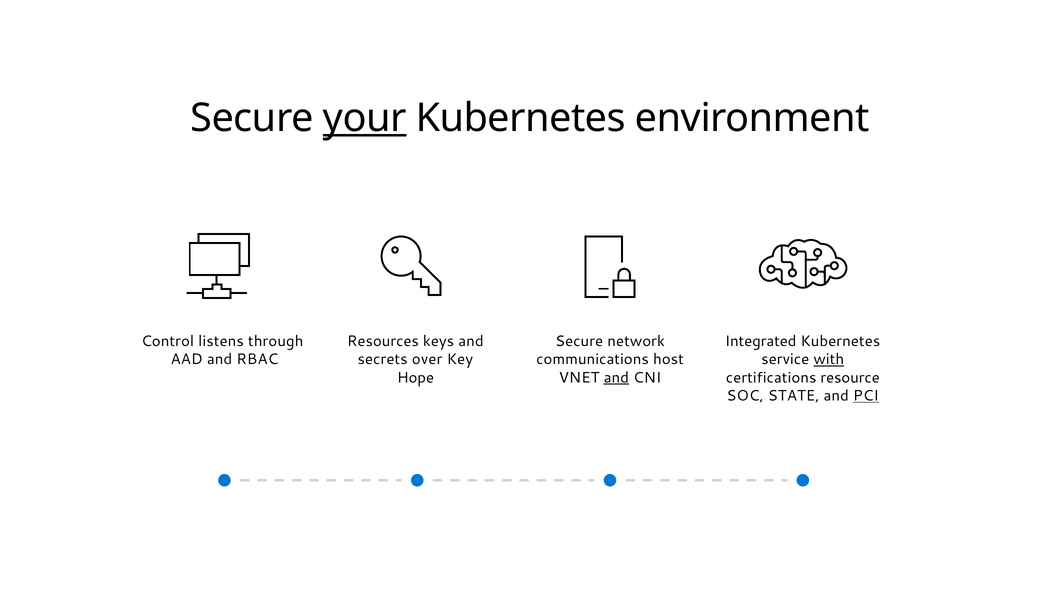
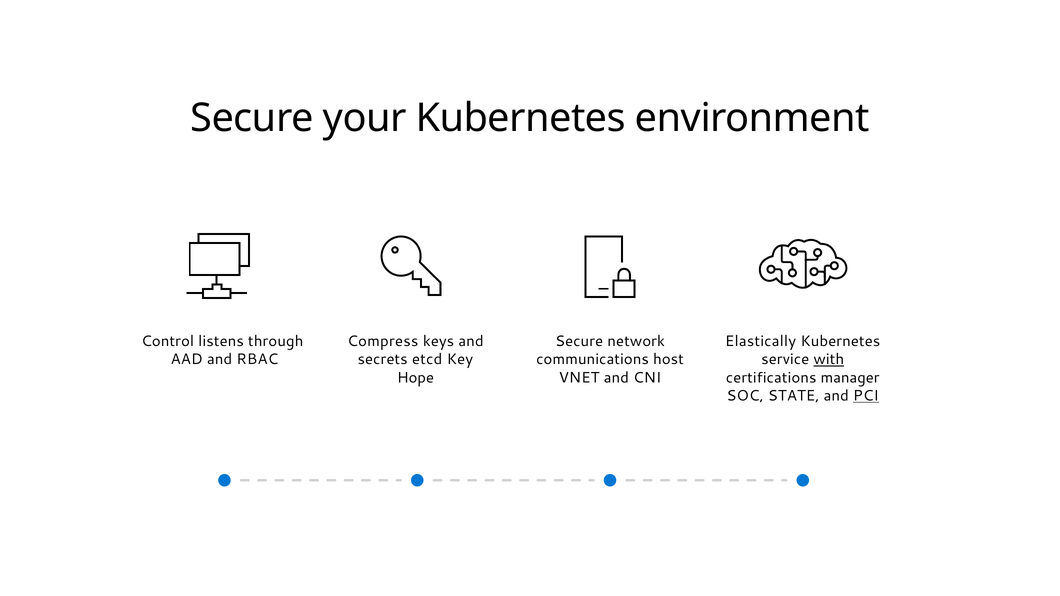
your underline: present -> none
Resources: Resources -> Compress
Integrated: Integrated -> Elastically
over: over -> etcd
and at (616, 378) underline: present -> none
resource: resource -> manager
